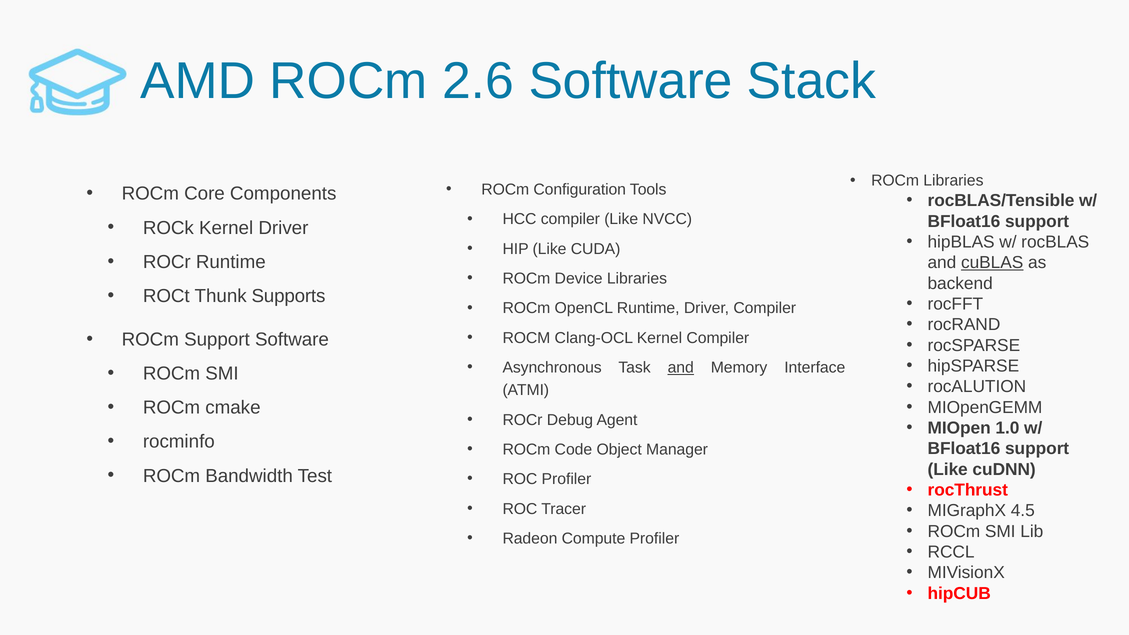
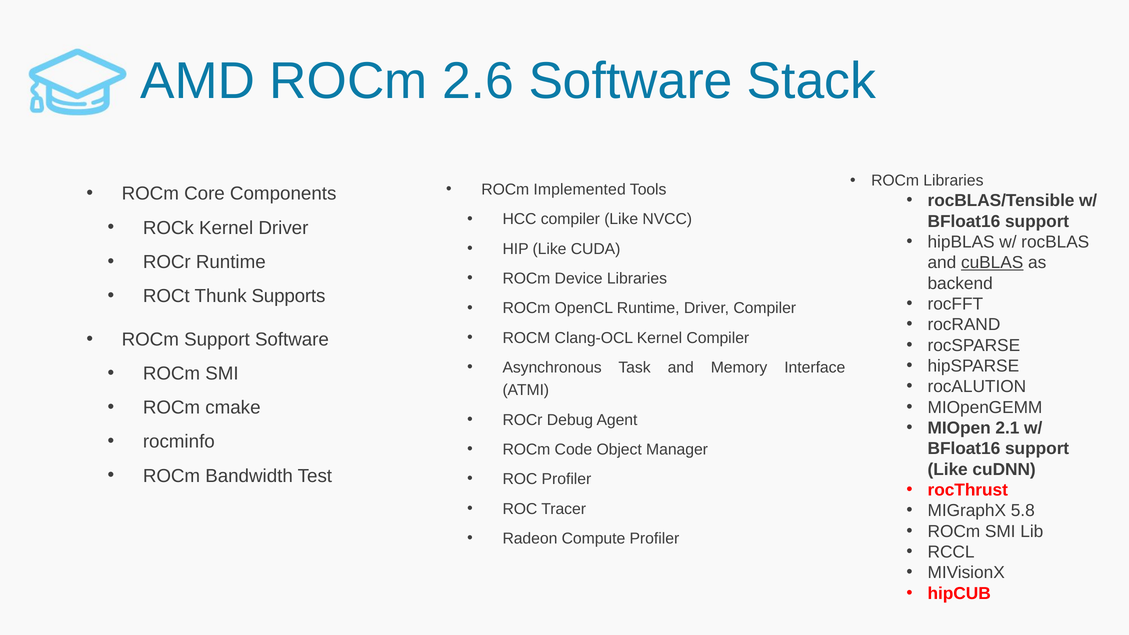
Configuration: Configuration -> Implemented
and at (681, 368) underline: present -> none
1.0: 1.0 -> 2.1
4.5: 4.5 -> 5.8
